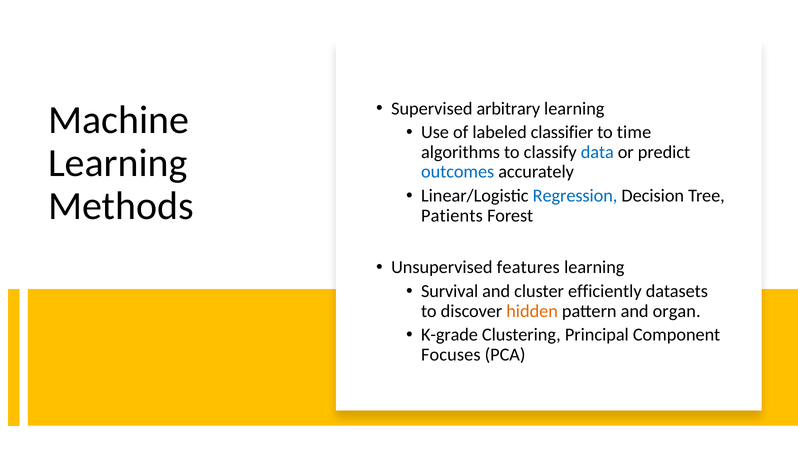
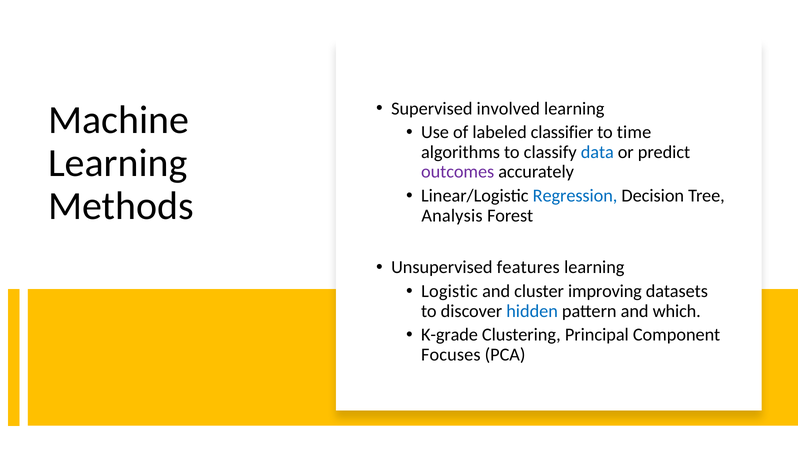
arbitrary: arbitrary -> involved
outcomes colour: blue -> purple
Patients: Patients -> Analysis
Survival: Survival -> Logistic
efficiently: efficiently -> improving
hidden colour: orange -> blue
organ: organ -> which
